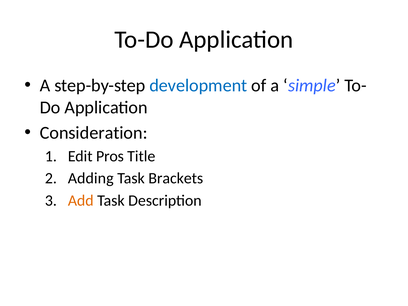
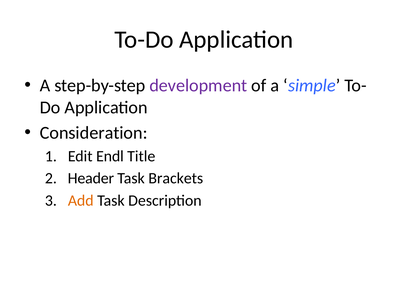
development colour: blue -> purple
Pros: Pros -> Endl
Adding: Adding -> Header
